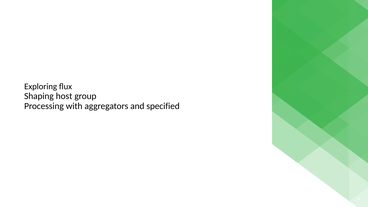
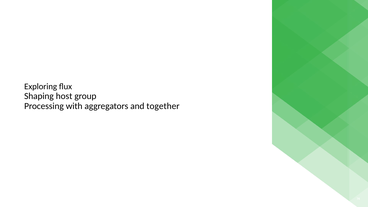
specified: specified -> together
